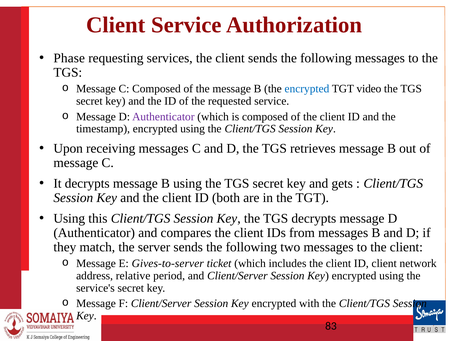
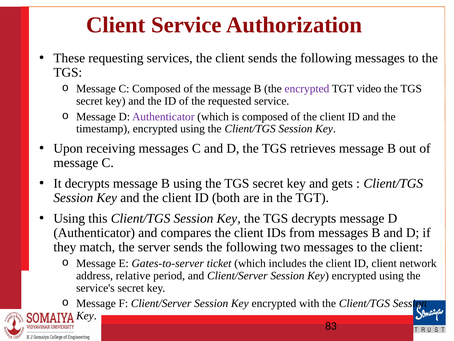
Phase: Phase -> These
encrypted at (307, 89) colour: blue -> purple
Gives-to-server: Gives-to-server -> Gates-to-server
